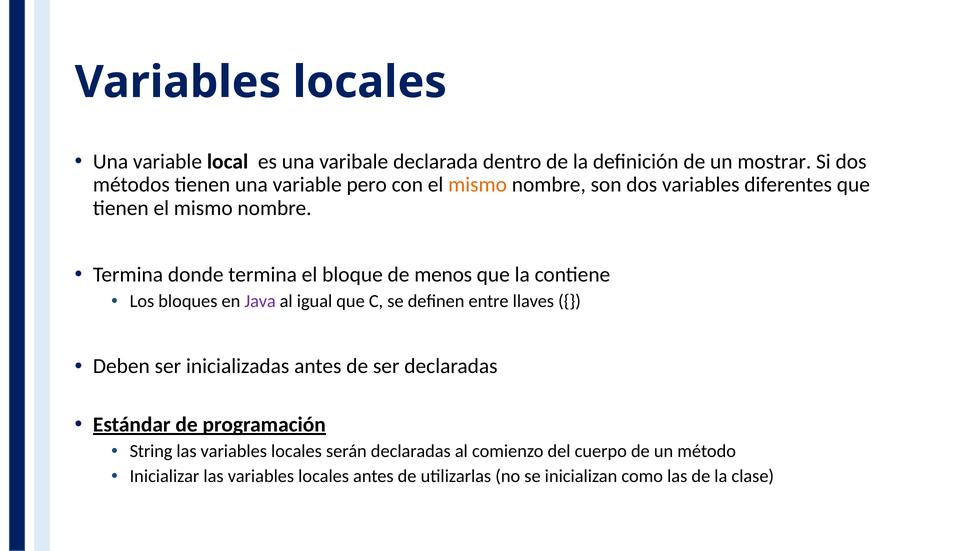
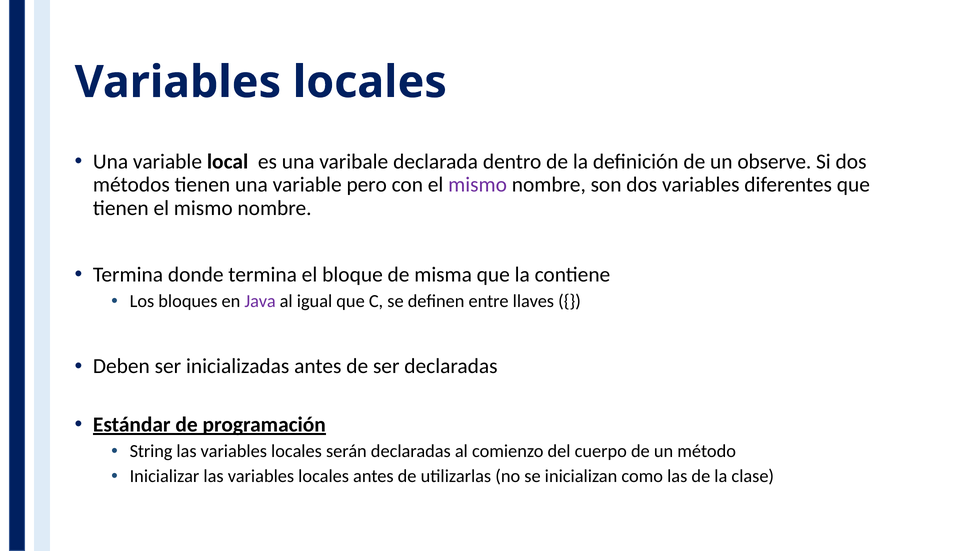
mostrar: mostrar -> observe
mismo at (478, 185) colour: orange -> purple
menos: menos -> misma
